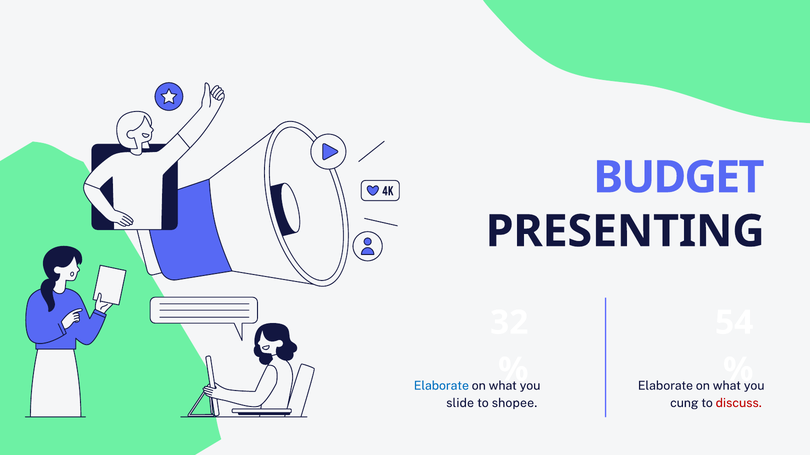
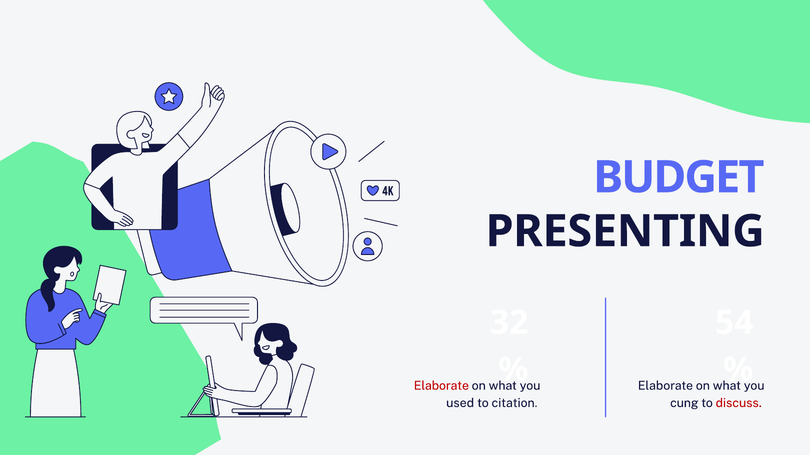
Elaborate at (441, 386) colour: blue -> red
slide: slide -> used
shopee: shopee -> citation
